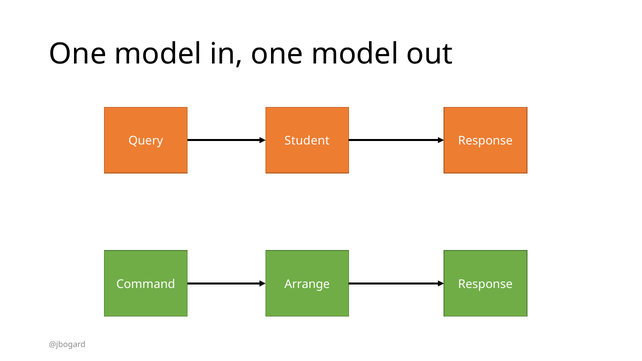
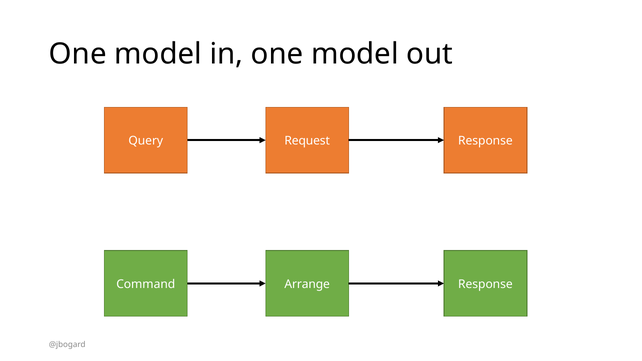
Student: Student -> Request
